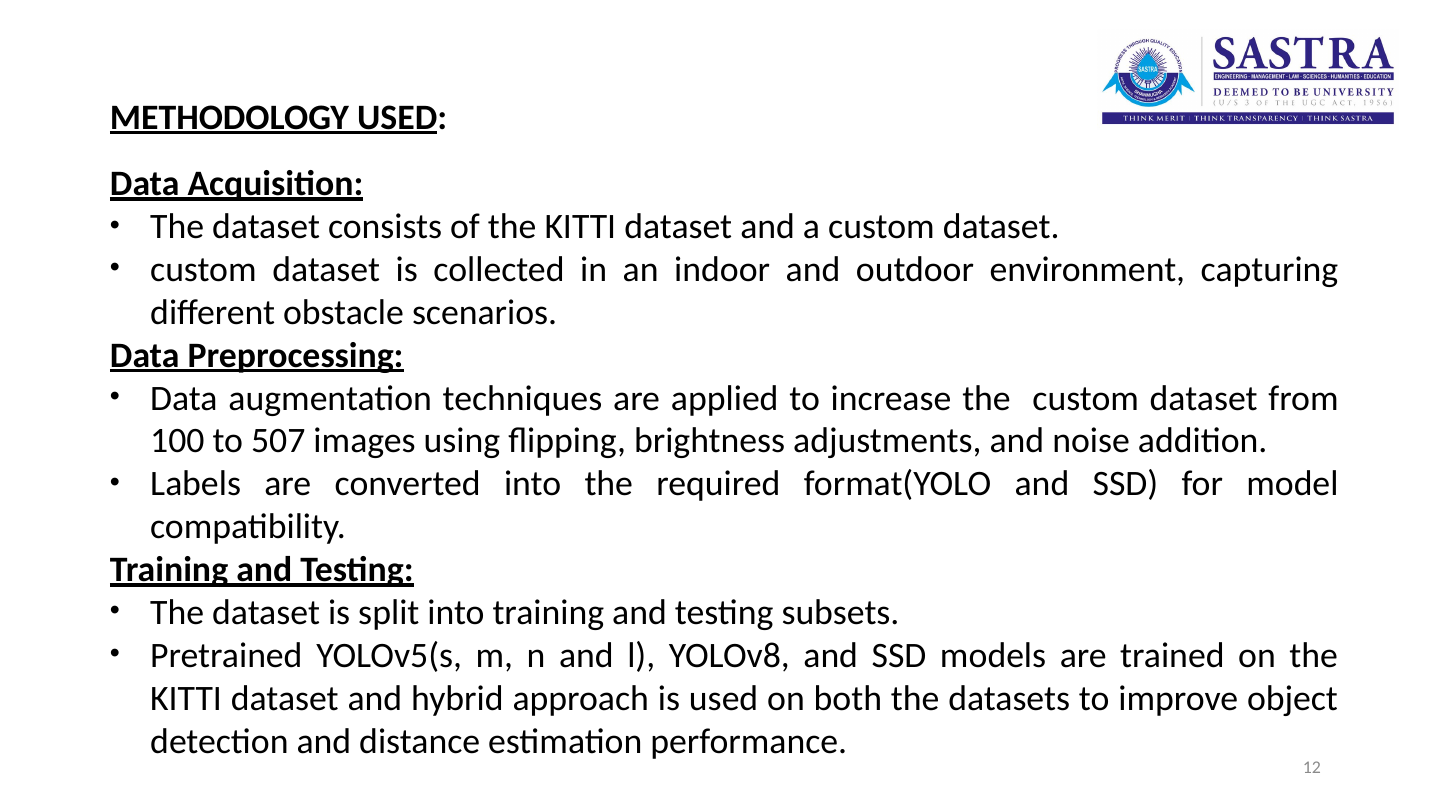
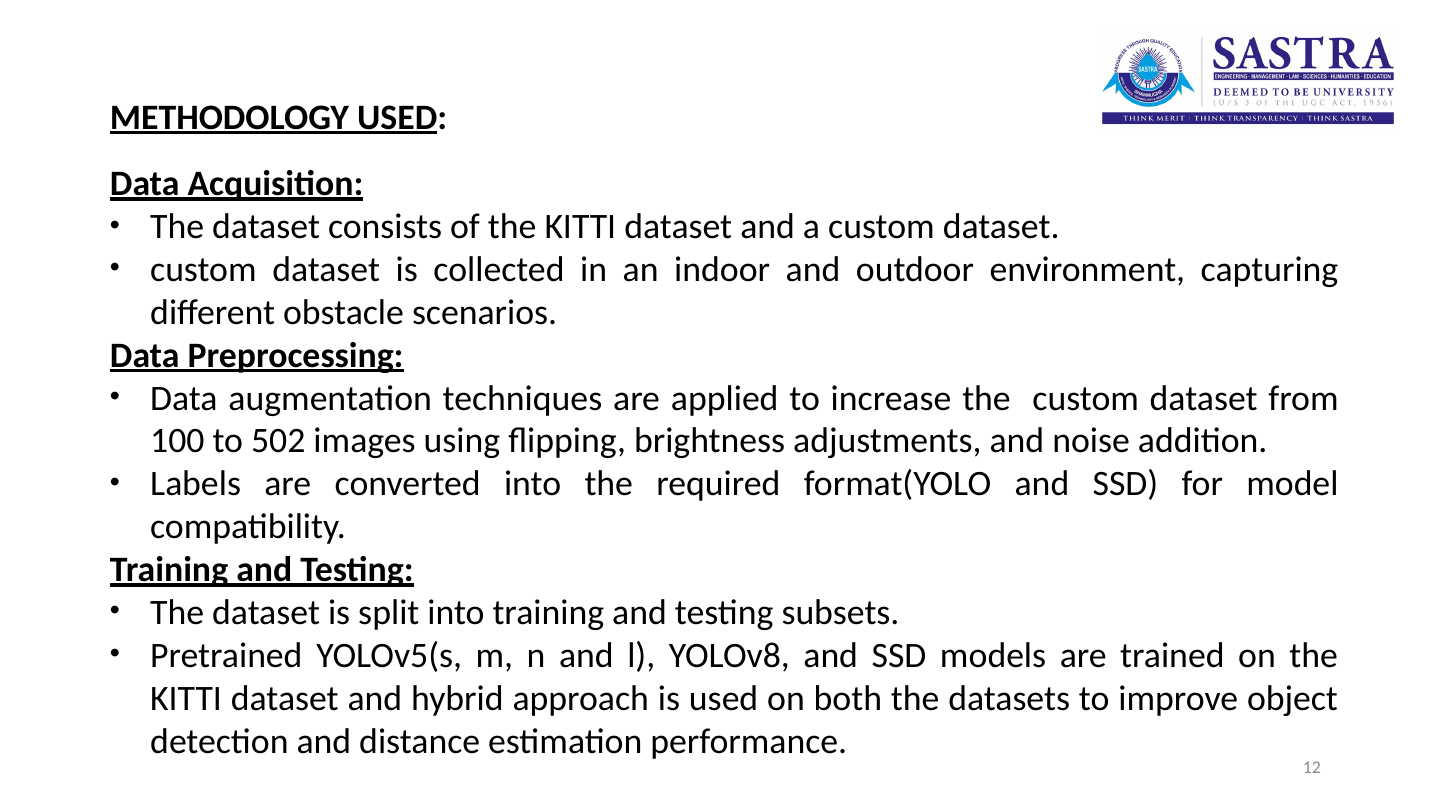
507: 507 -> 502
